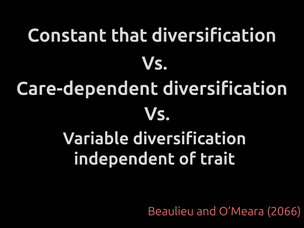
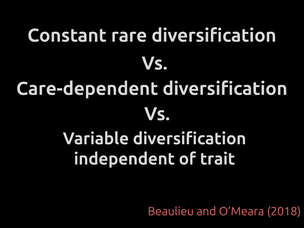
that: that -> rare
2066: 2066 -> 2018
